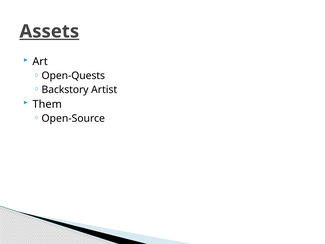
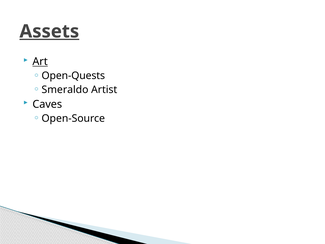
Art underline: none -> present
Backstory: Backstory -> Smeraldo
Them: Them -> Caves
